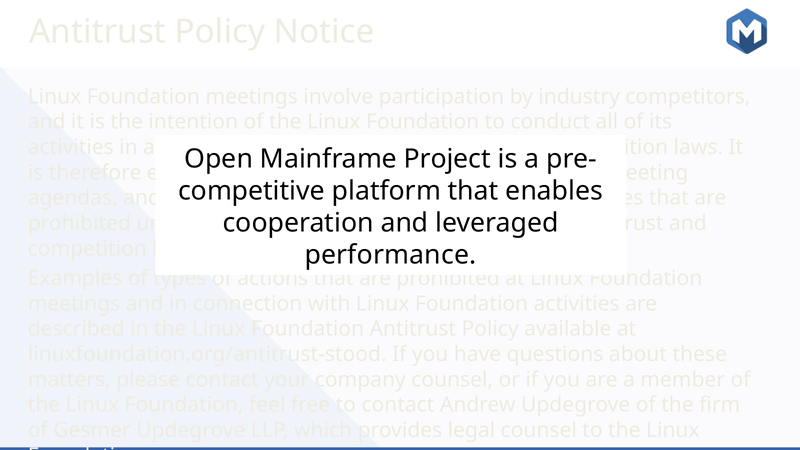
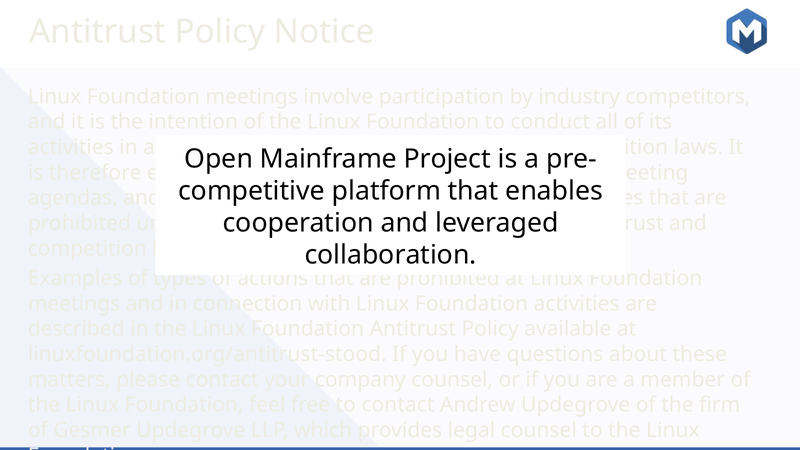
performance: performance -> collaboration
